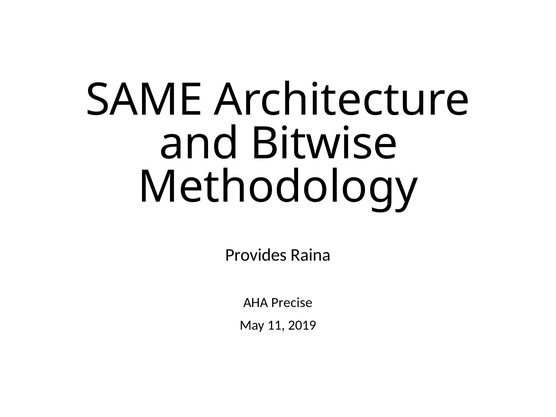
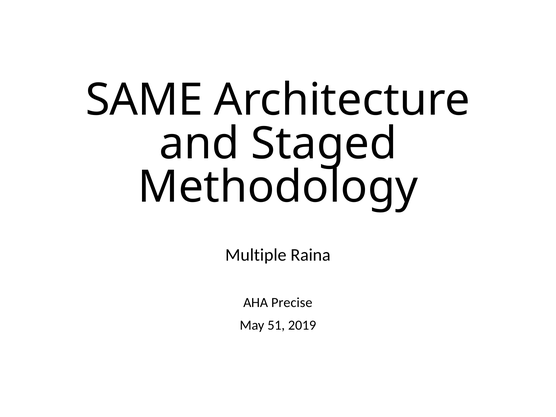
Bitwise: Bitwise -> Staged
Provides: Provides -> Multiple
11: 11 -> 51
